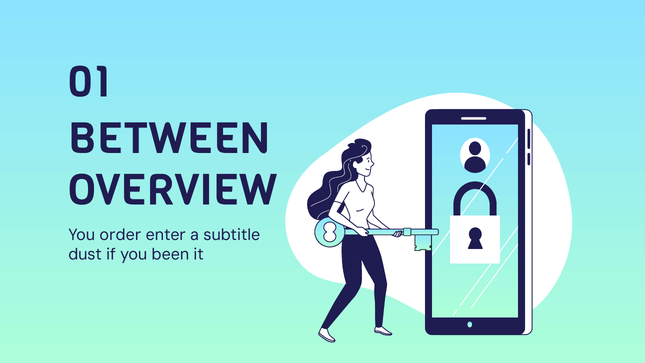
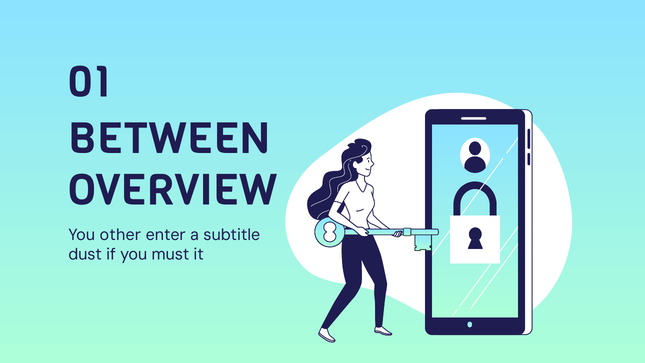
order: order -> other
been: been -> must
